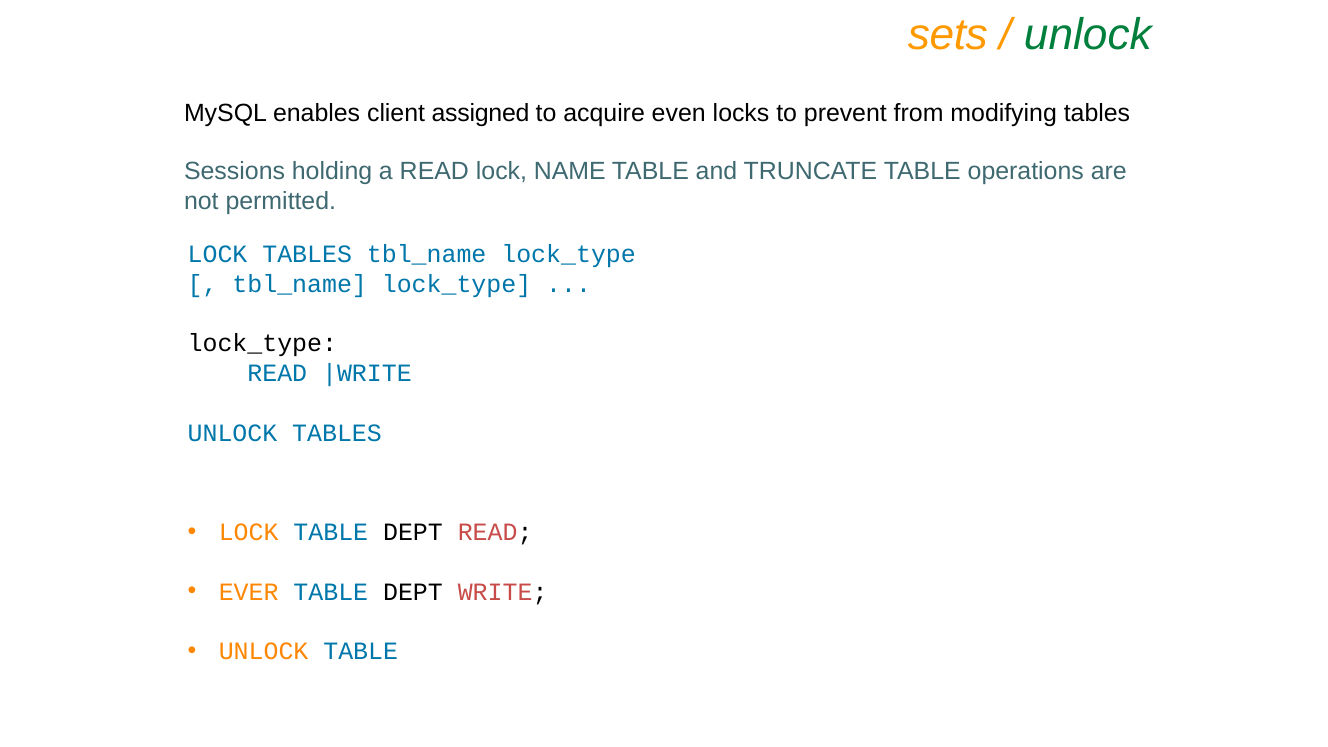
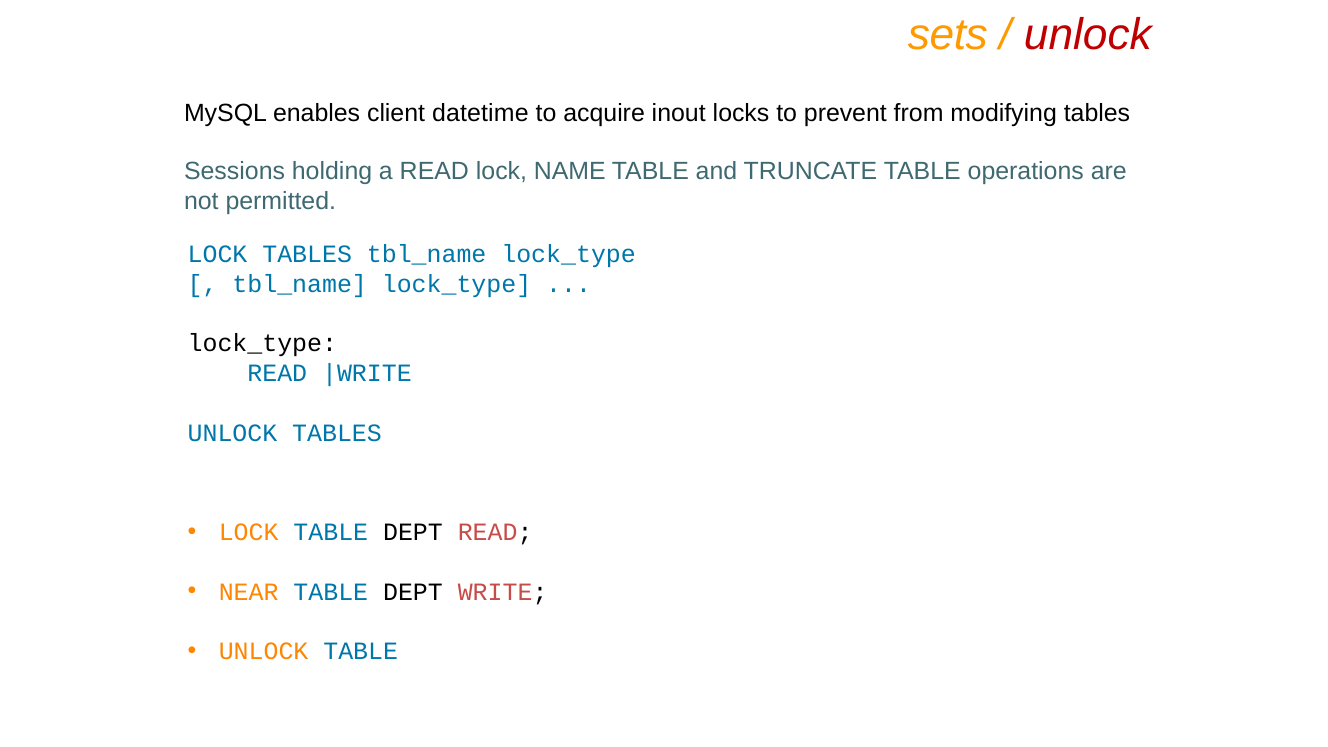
unlock at (1088, 35) colour: green -> red
assigned: assigned -> datetime
even: even -> inout
EVER: EVER -> NEAR
